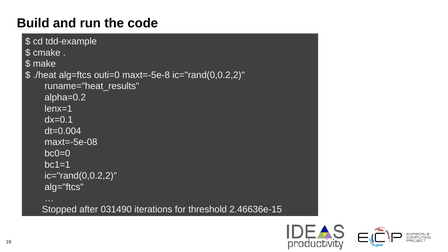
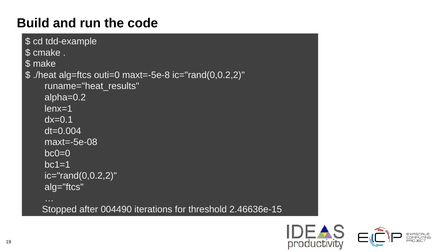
031490: 031490 -> 004490
